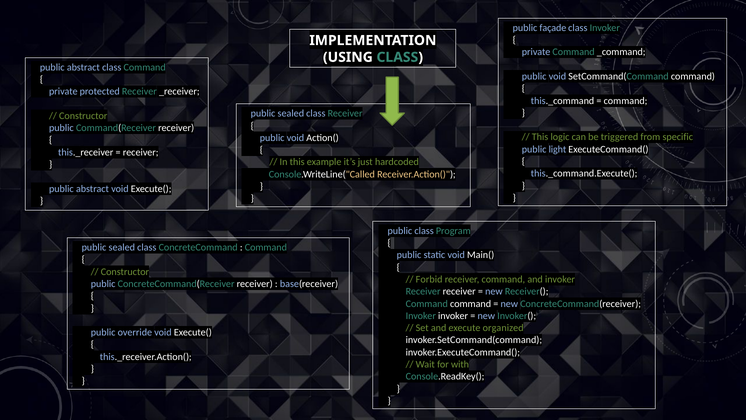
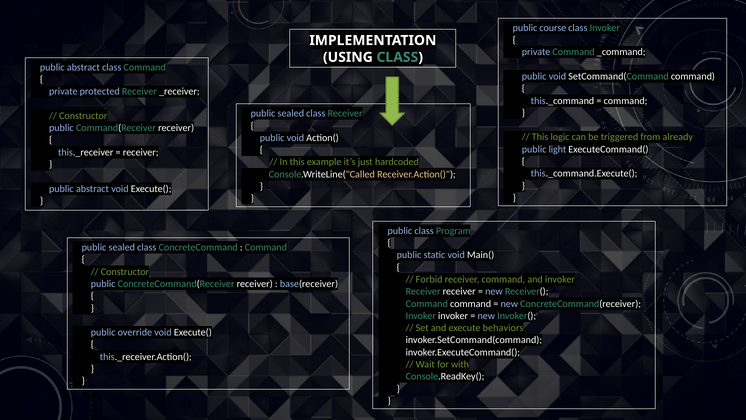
façade: façade -> course
specific: specific -> already
organized: organized -> behaviors
